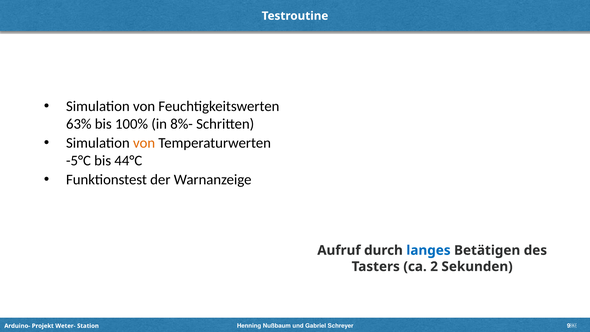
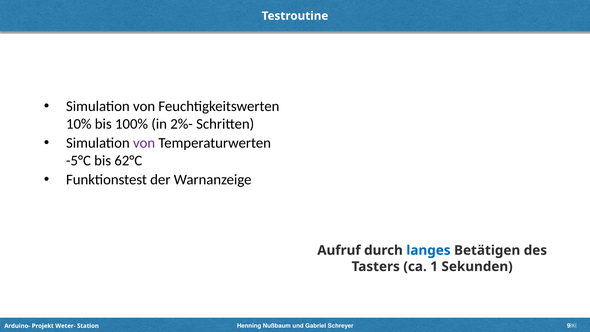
63%: 63% -> 10%
8%-: 8%- -> 2%-
von at (144, 143) colour: orange -> purple
44°C: 44°C -> 62°C
2: 2 -> 1
